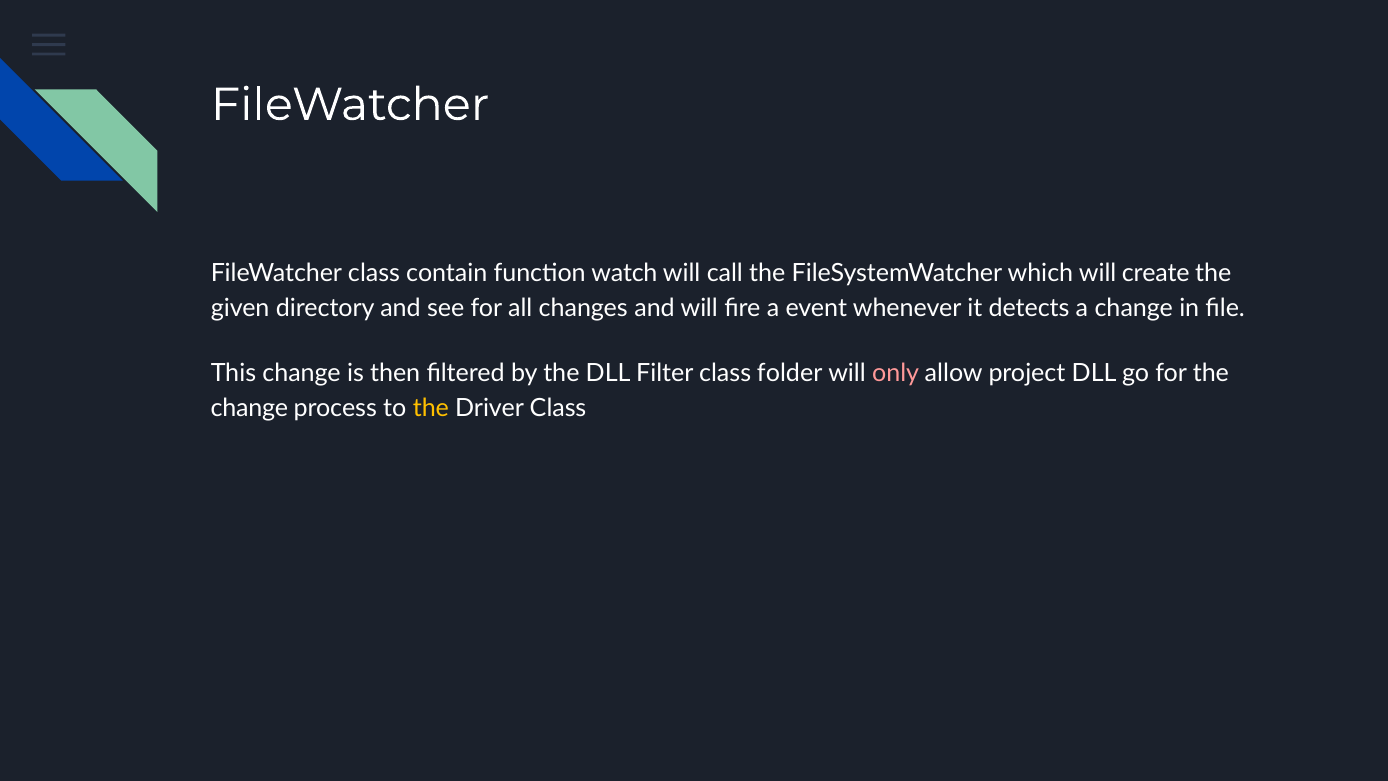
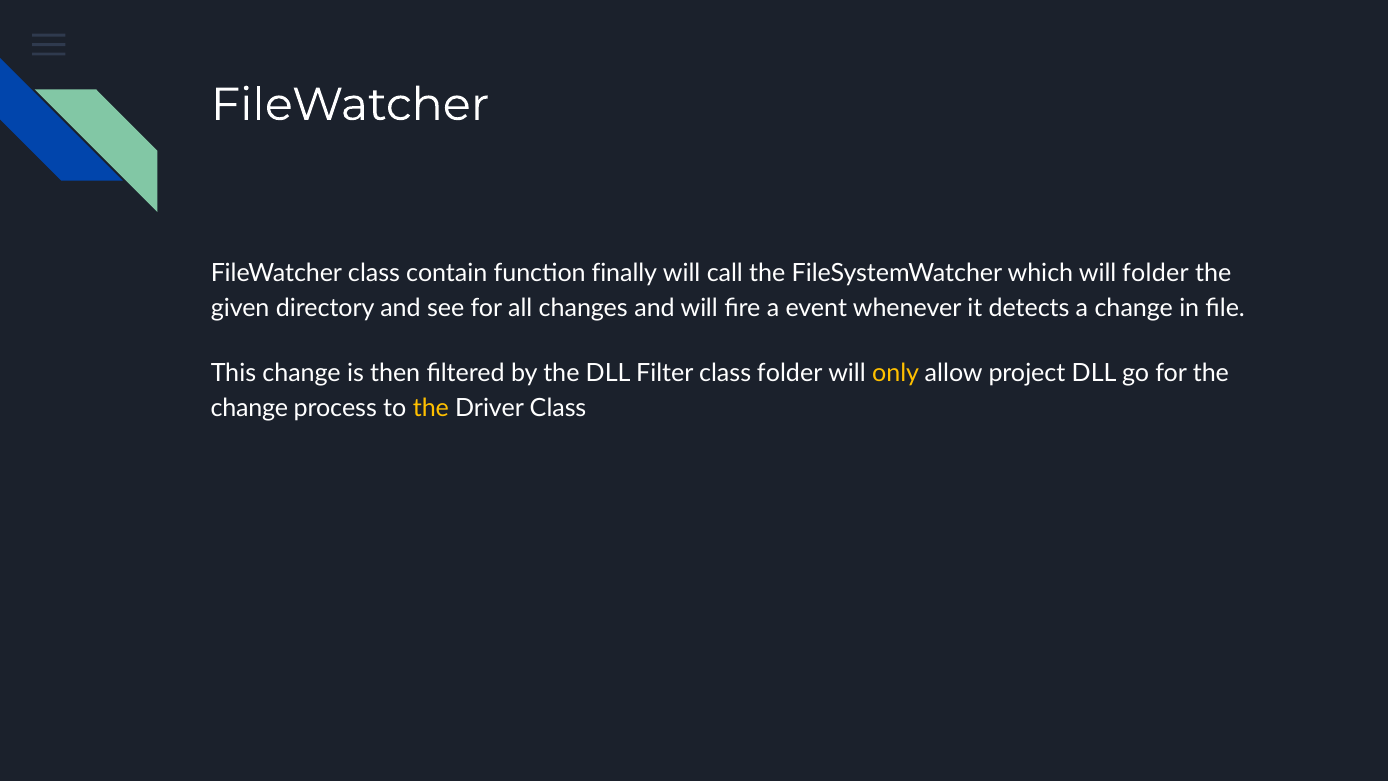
watch: watch -> finally
will create: create -> folder
only colour: pink -> yellow
